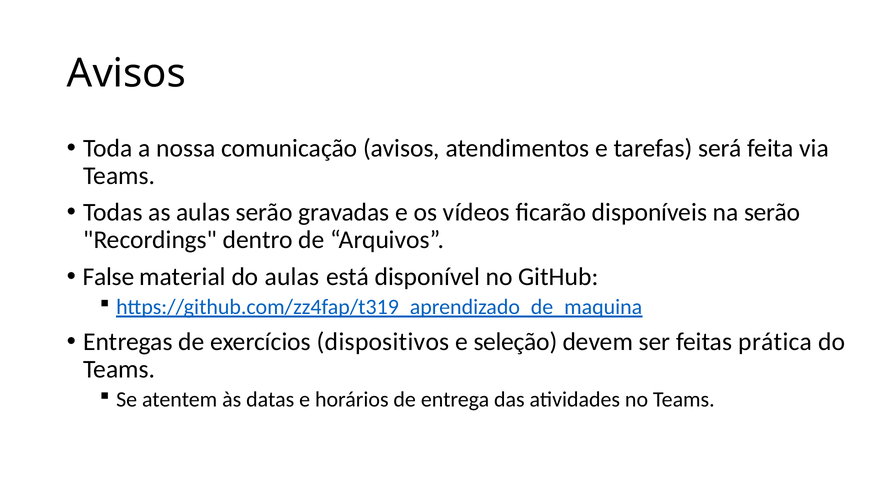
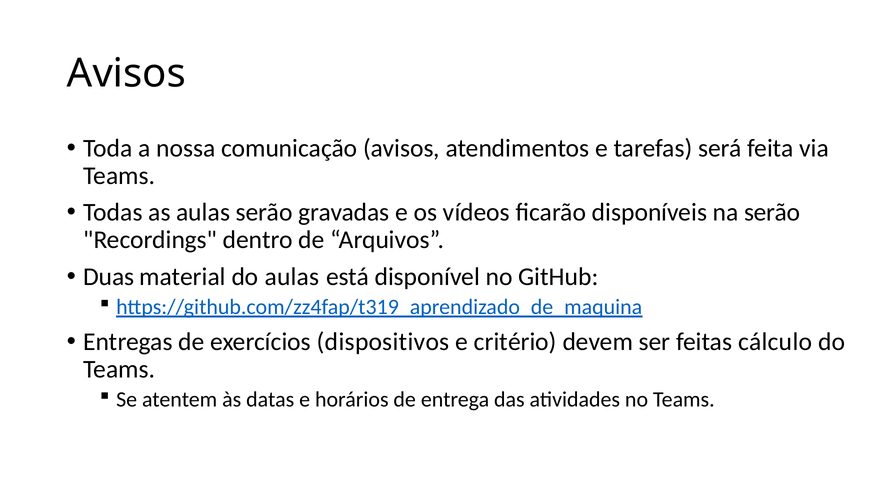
False: False -> Duas
seleção: seleção -> critério
prática: prática -> cálculo
